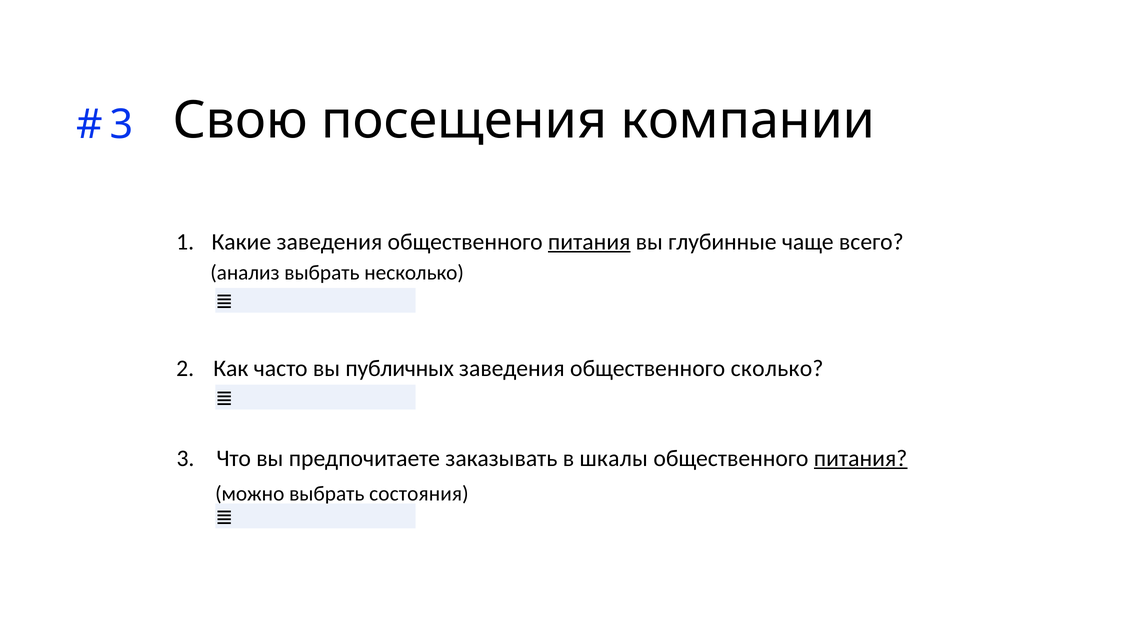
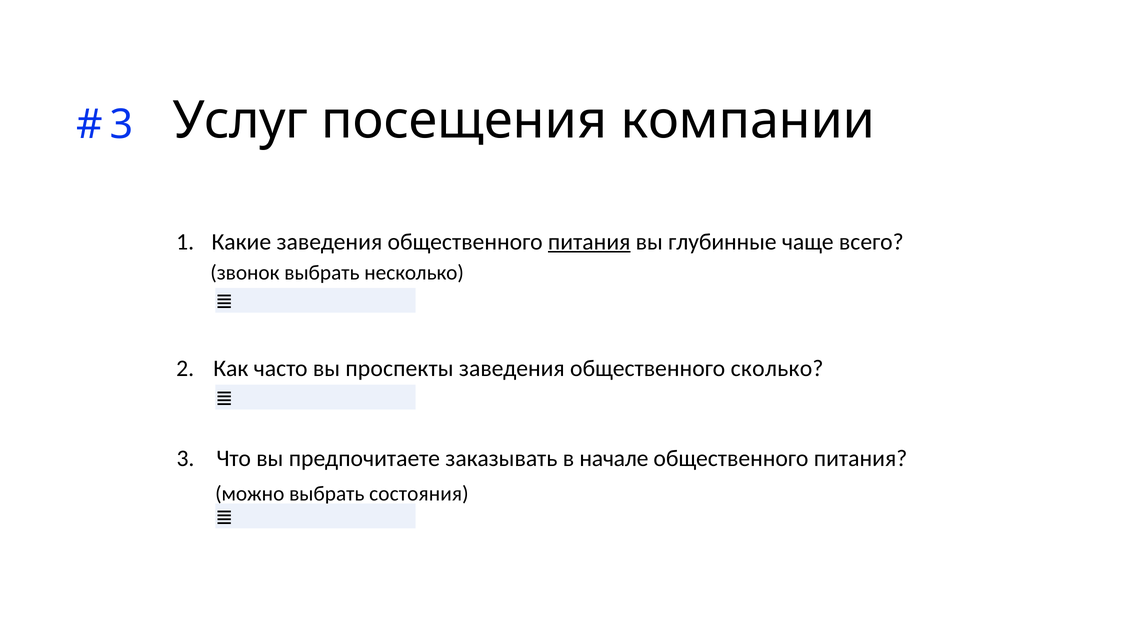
Свою: Свою -> Услуг
анализ: анализ -> звонок
публичных: публичных -> проспекты
шкалы: шкалы -> начале
питания at (861, 458) underline: present -> none
